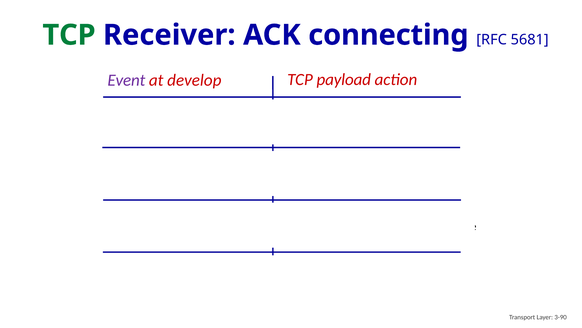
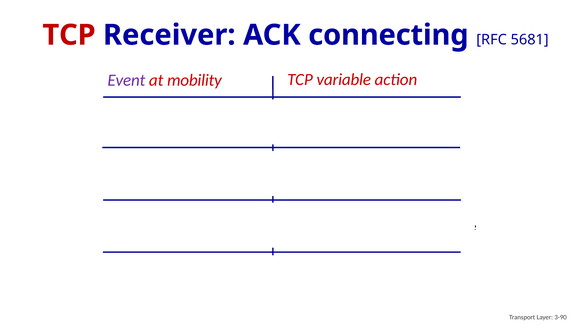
TCP at (69, 35) colour: green -> red
payload: payload -> variable
develop: develop -> mobility
